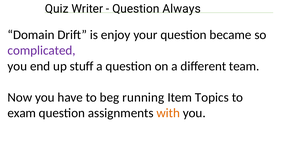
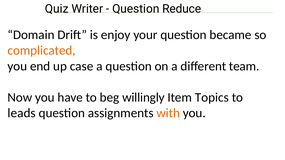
Always: Always -> Reduce
complicated colour: purple -> orange
stuff: stuff -> case
running: running -> willingly
exam: exam -> leads
